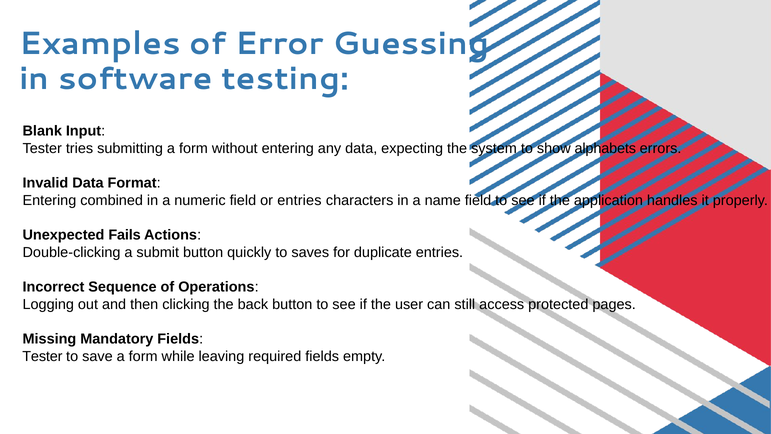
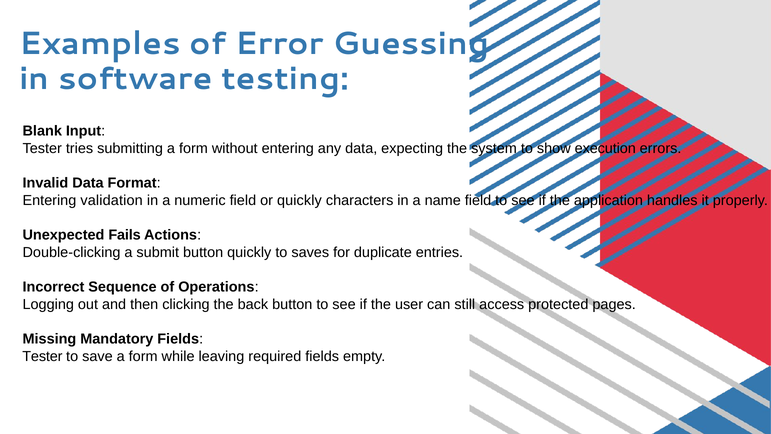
alphabets: alphabets -> execution
combined: combined -> validation
or entries: entries -> quickly
